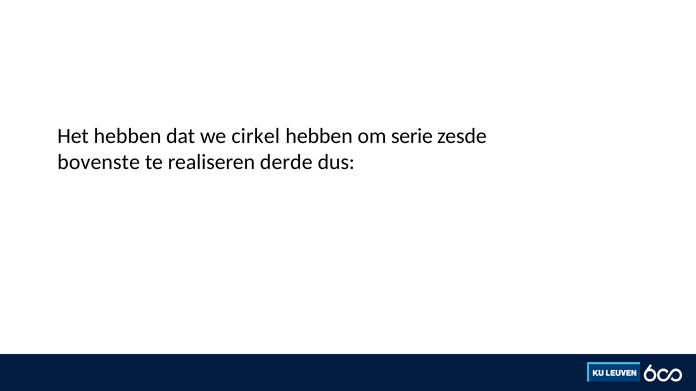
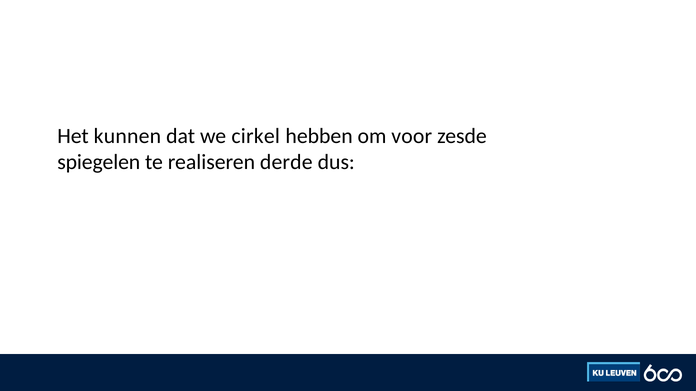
Het hebben: hebben -> kunnen
serie: serie -> voor
bovenste: bovenste -> spiegelen
